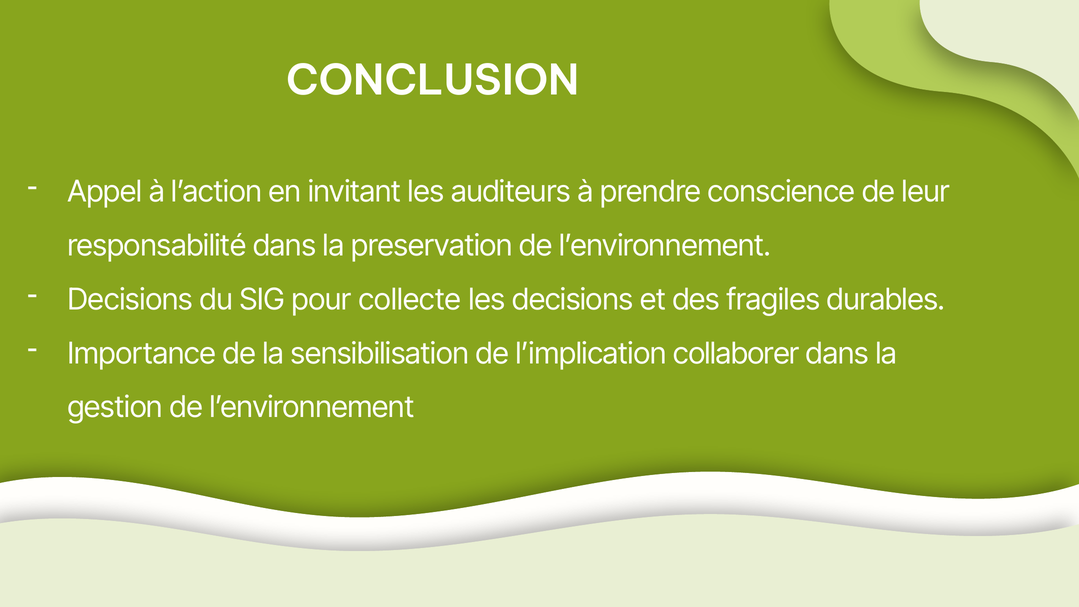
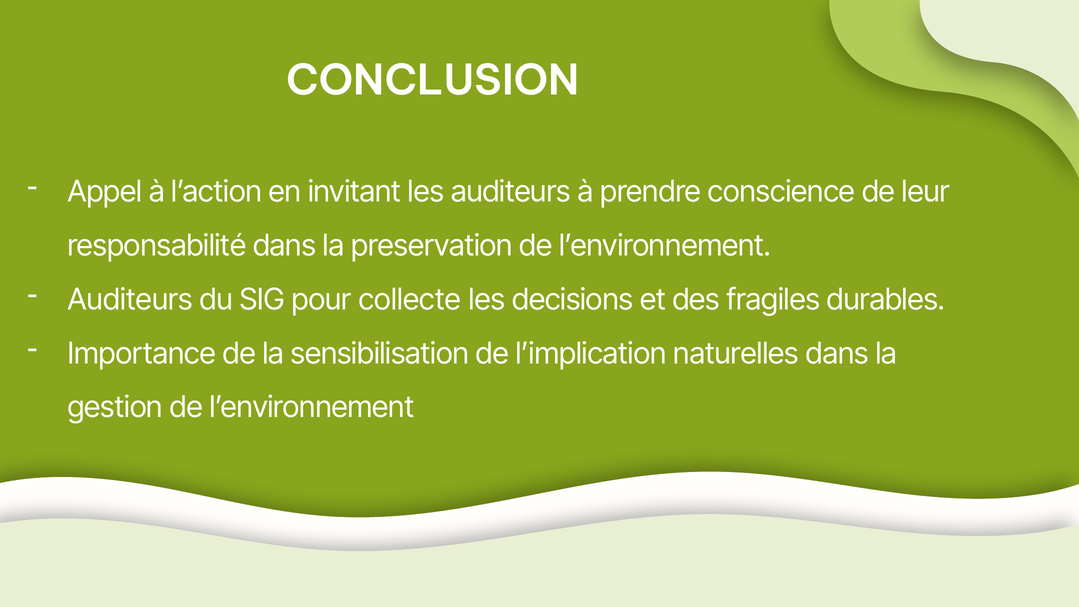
Decisions at (130, 300): Decisions -> Auditeurs
collaborer: collaborer -> naturelles
